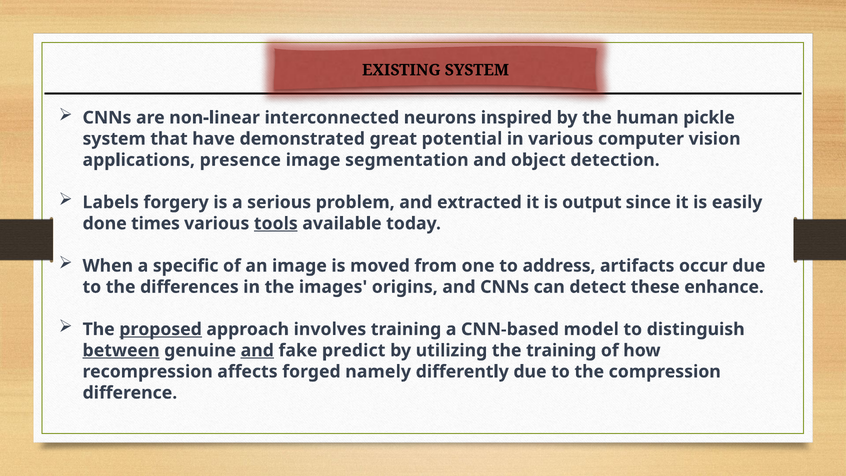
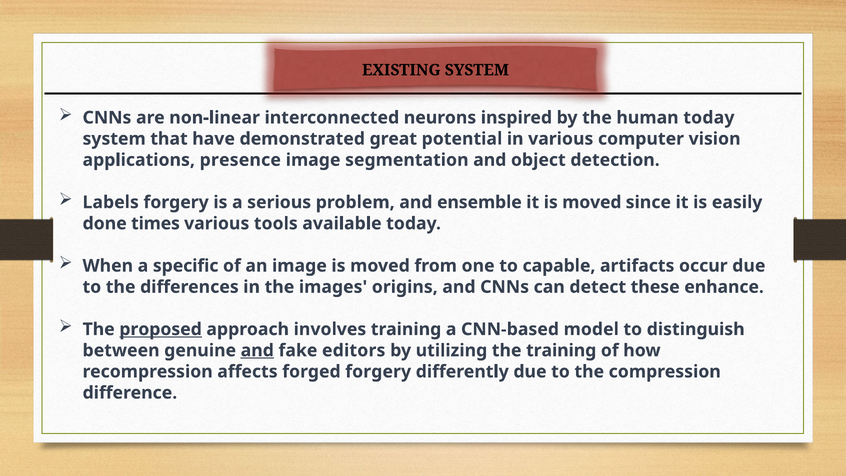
human pickle: pickle -> today
extracted: extracted -> ensemble
it is output: output -> moved
tools underline: present -> none
address: address -> capable
between underline: present -> none
predict: predict -> editors
forged namely: namely -> forgery
